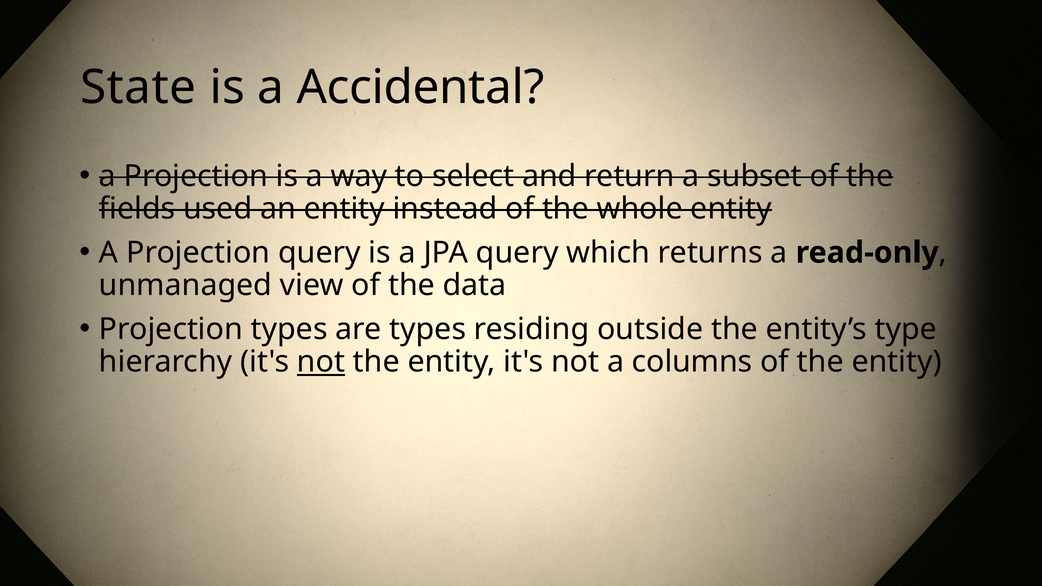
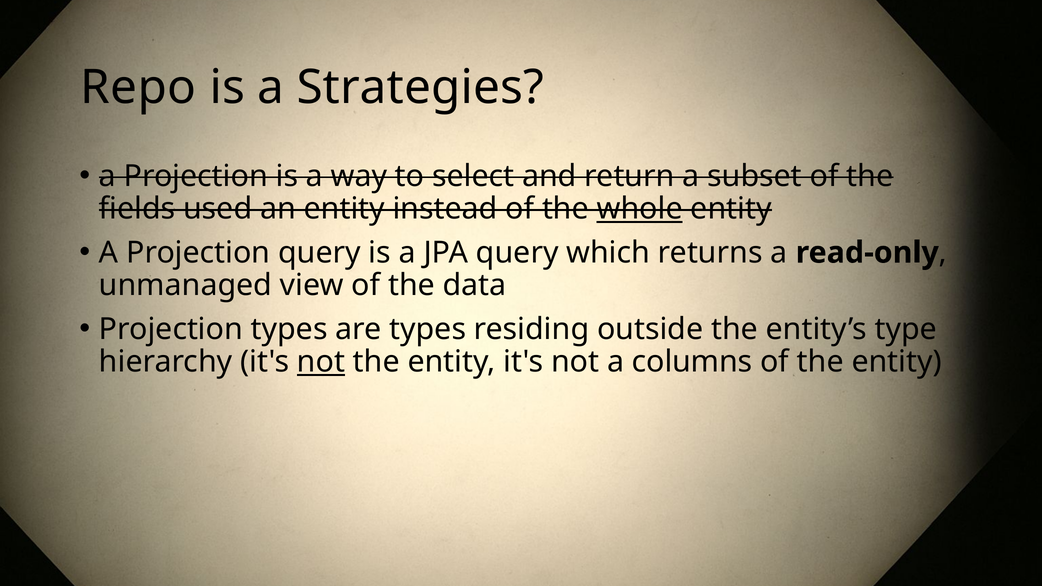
State: State -> Repo
Accidental: Accidental -> Strategies
whole underline: none -> present
